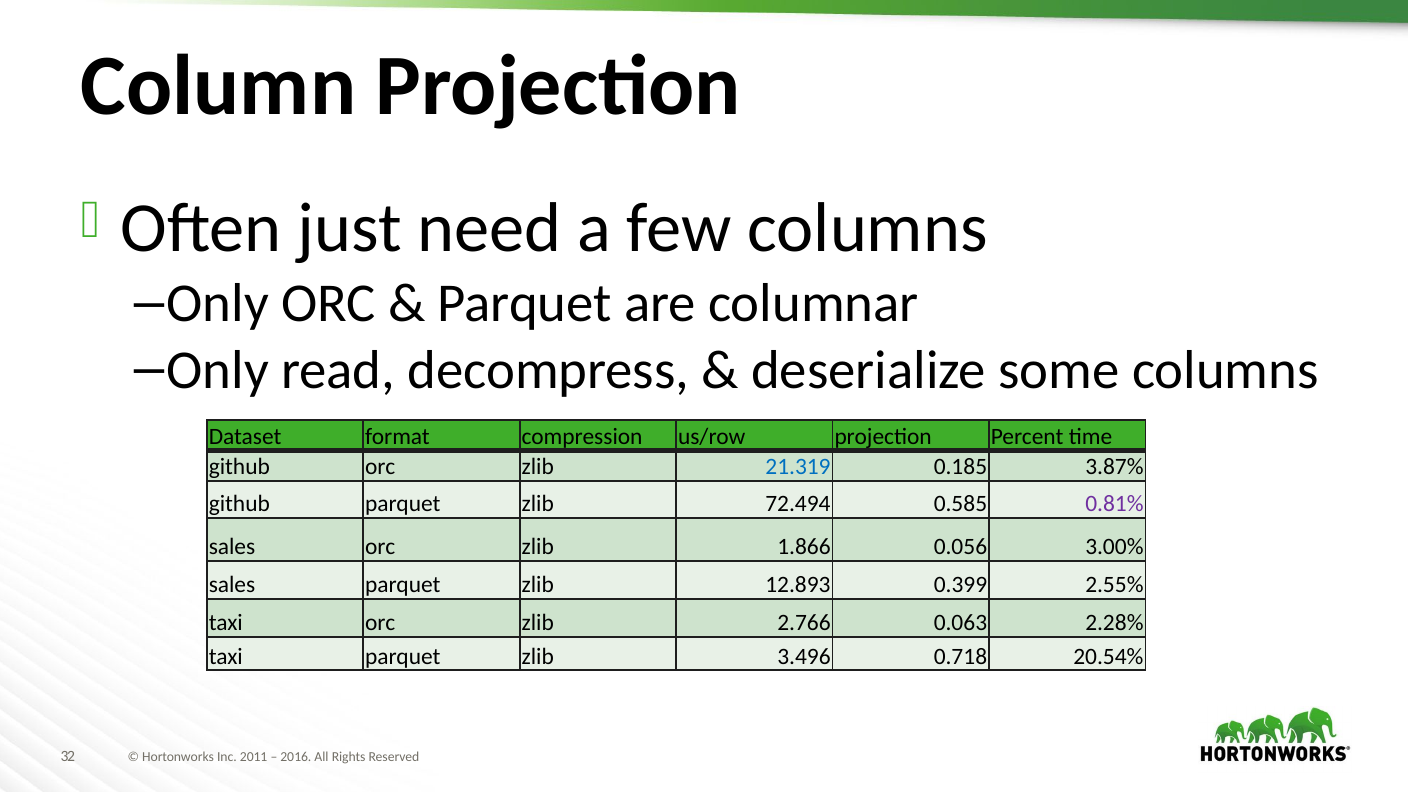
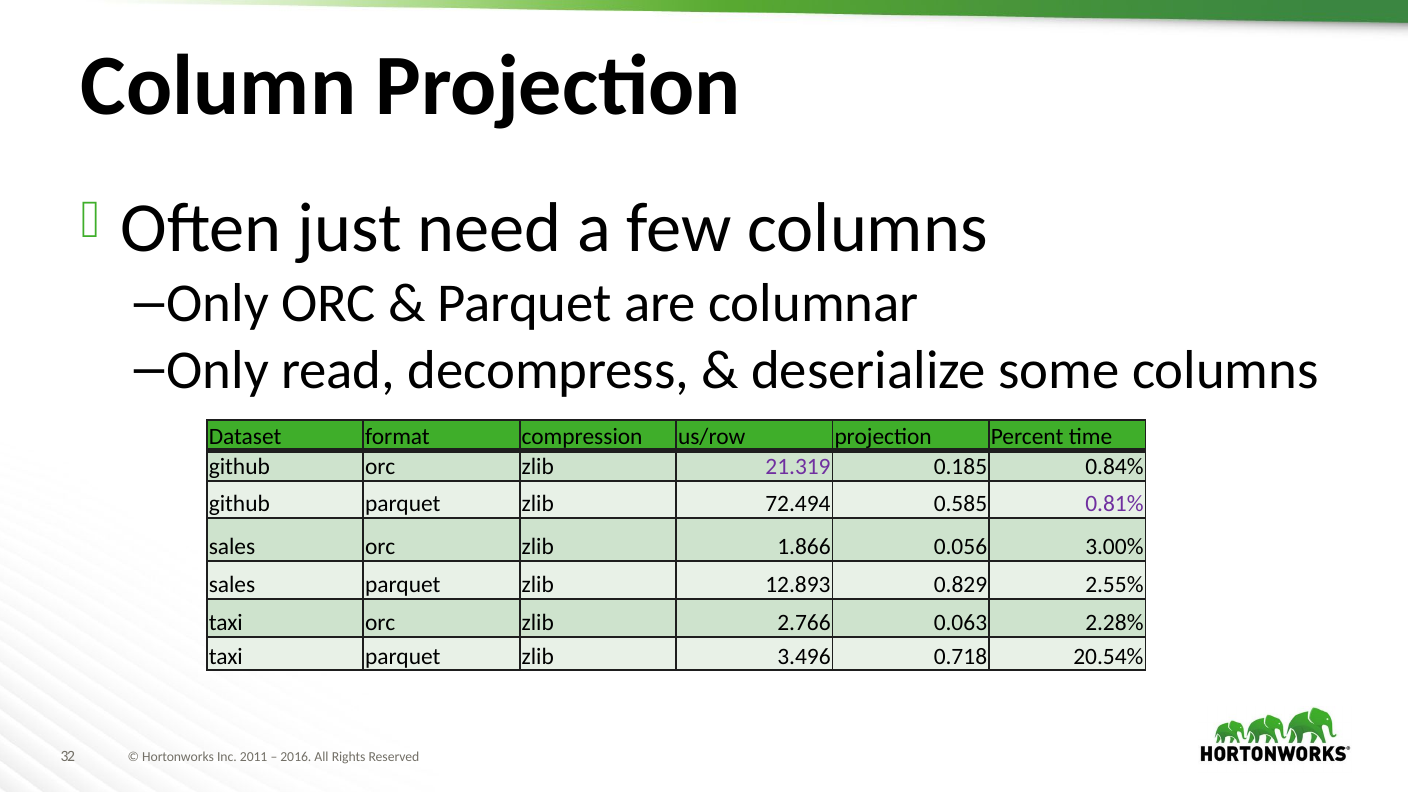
21.319 colour: blue -> purple
3.87%: 3.87% -> 0.84%
0.399: 0.399 -> 0.829
